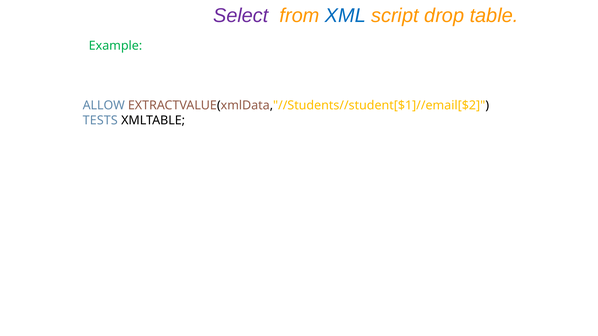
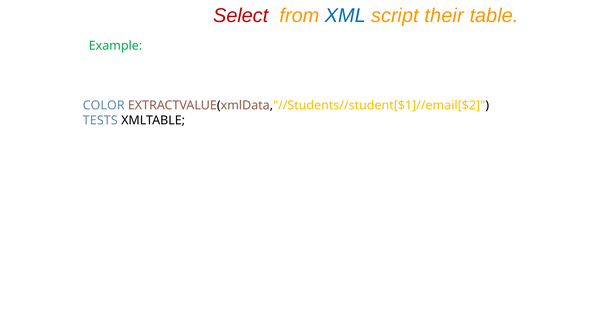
Select colour: purple -> red
drop: drop -> their
ALLOW: ALLOW -> COLOR
